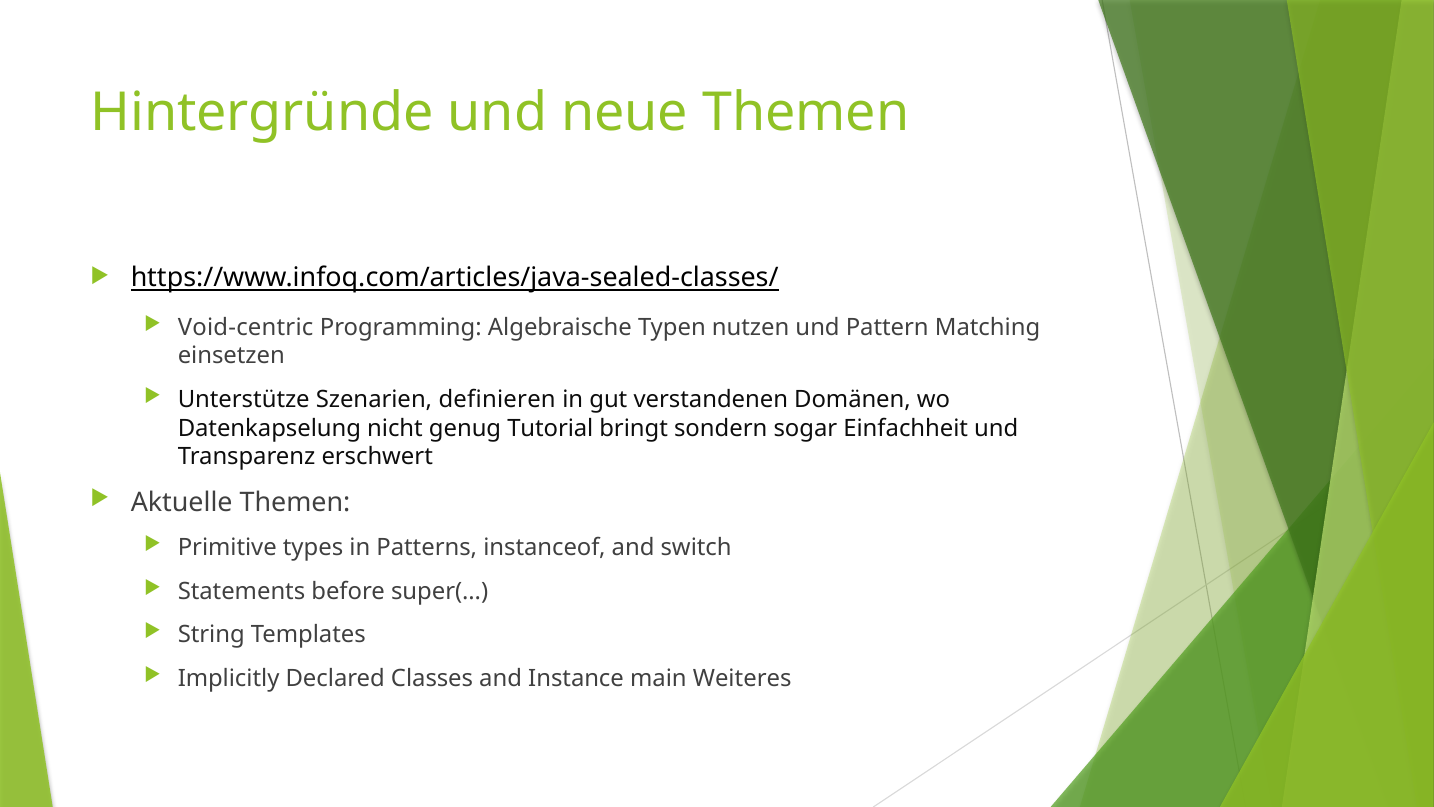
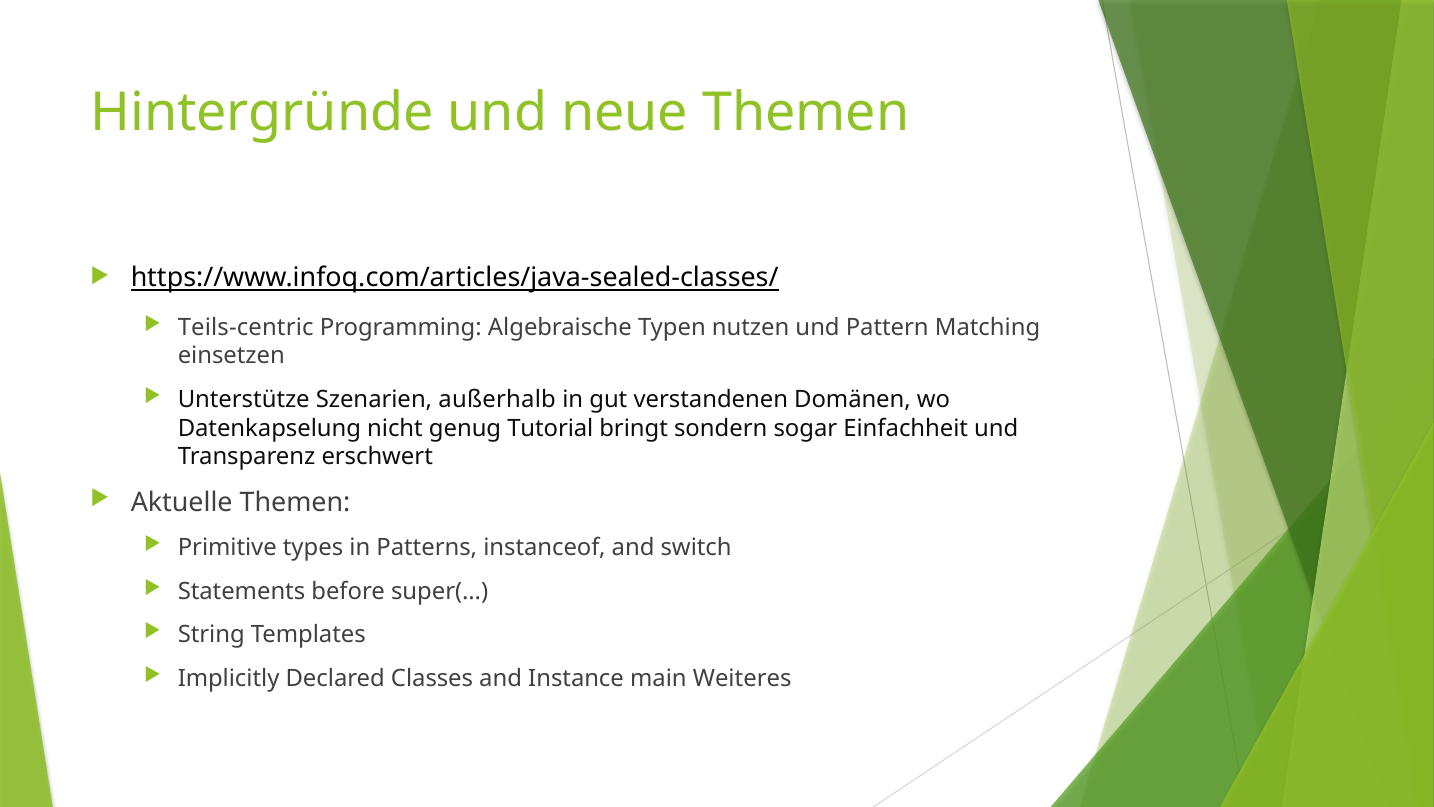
Void-centric: Void-centric -> Teils-centric
definieren: definieren -> außerhalb
